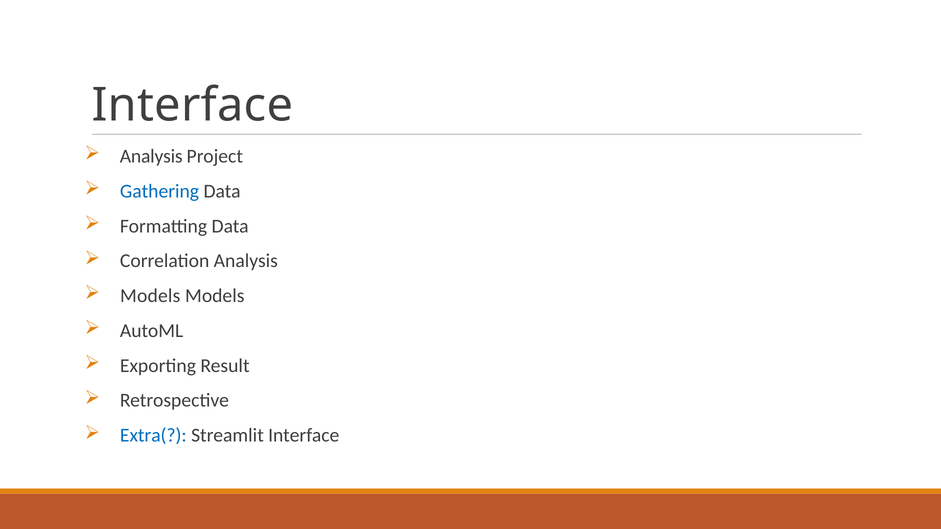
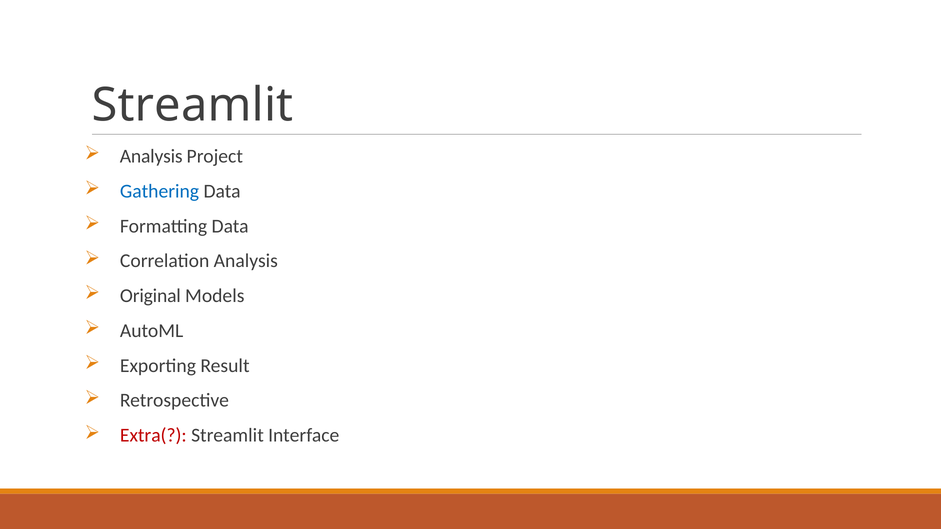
Interface at (192, 105): Interface -> Streamlit
Models at (150, 296): Models -> Original
Extra( colour: blue -> red
